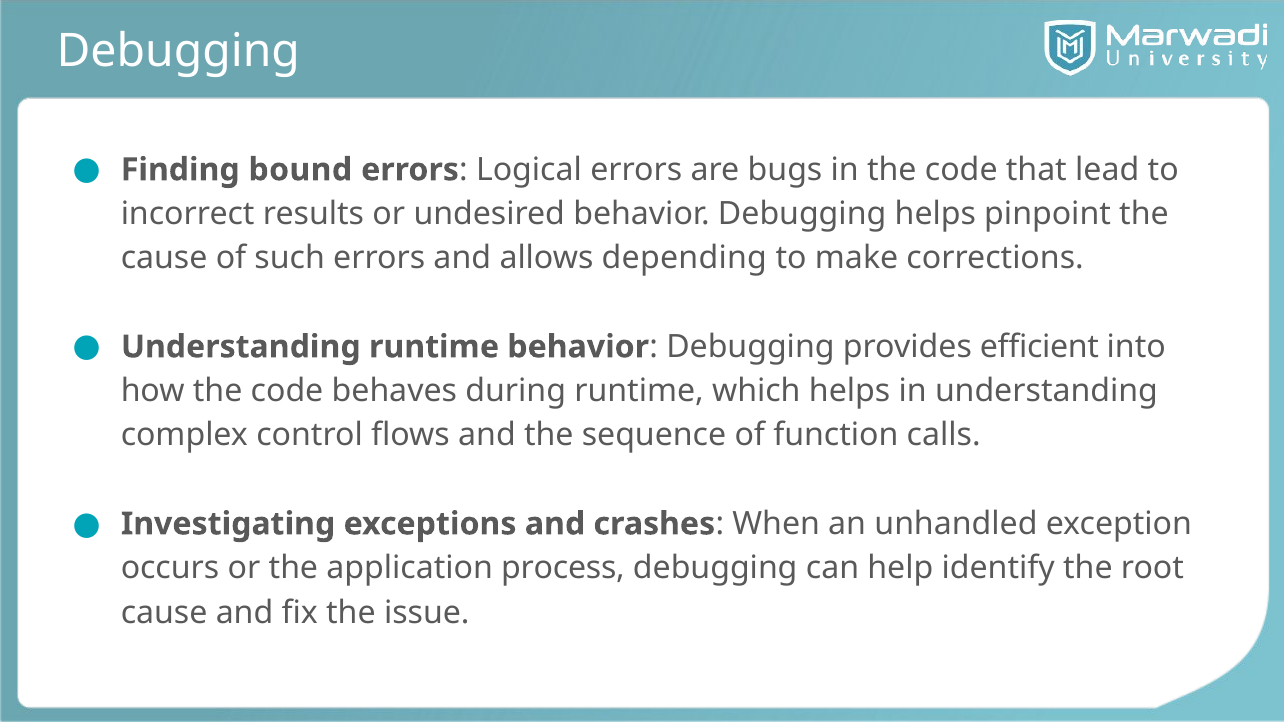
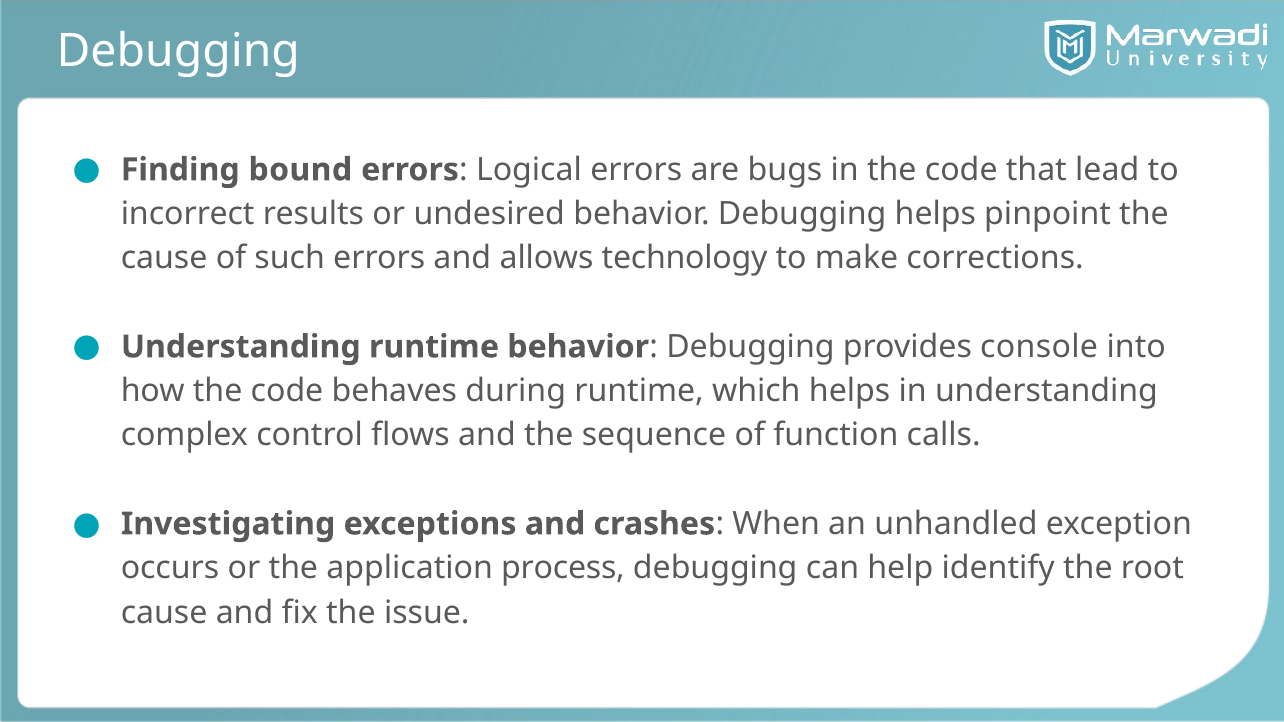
depending: depending -> technology
efficient: efficient -> console
